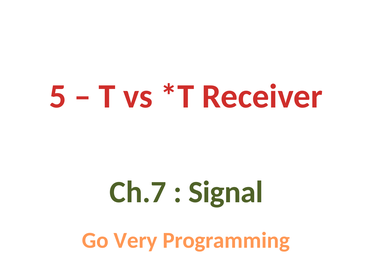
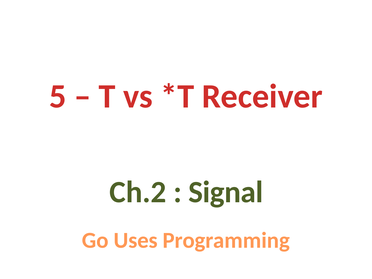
Ch.7: Ch.7 -> Ch.2
Very: Very -> Uses
